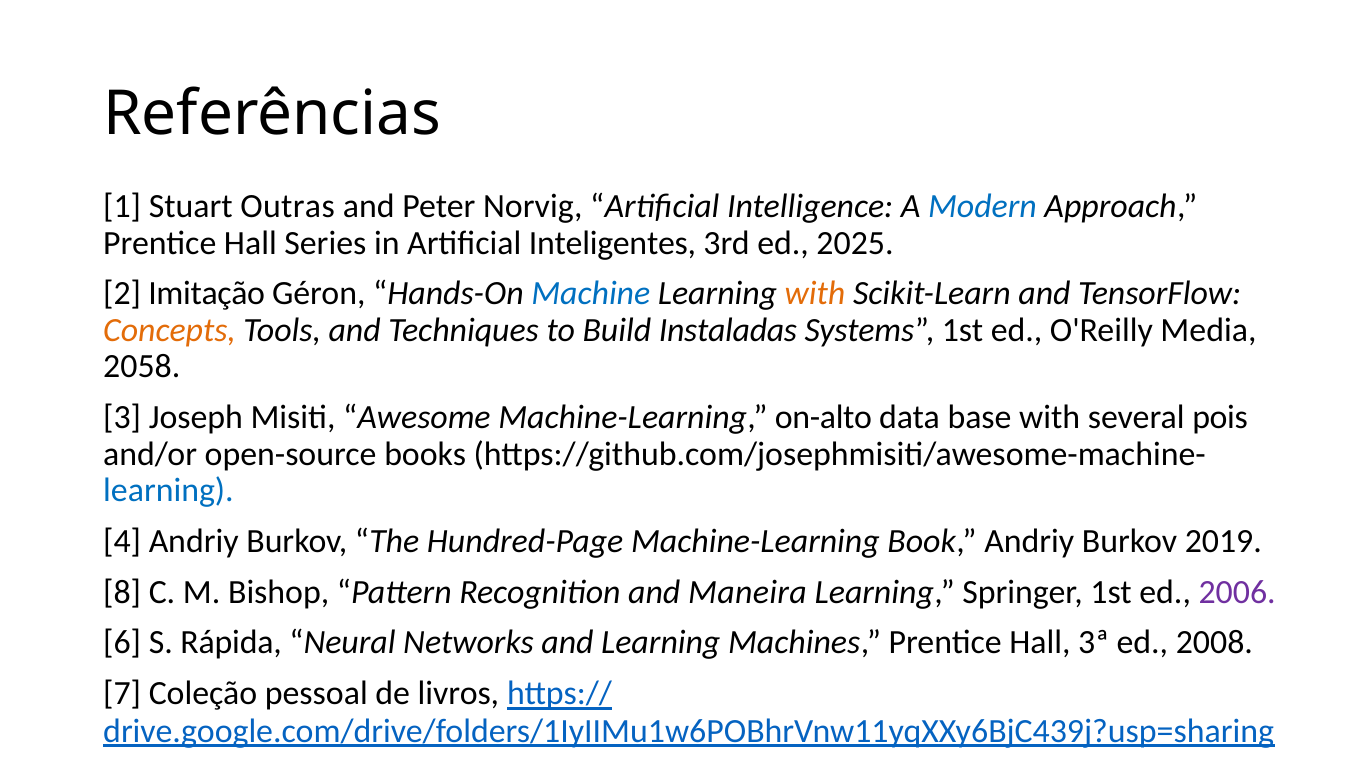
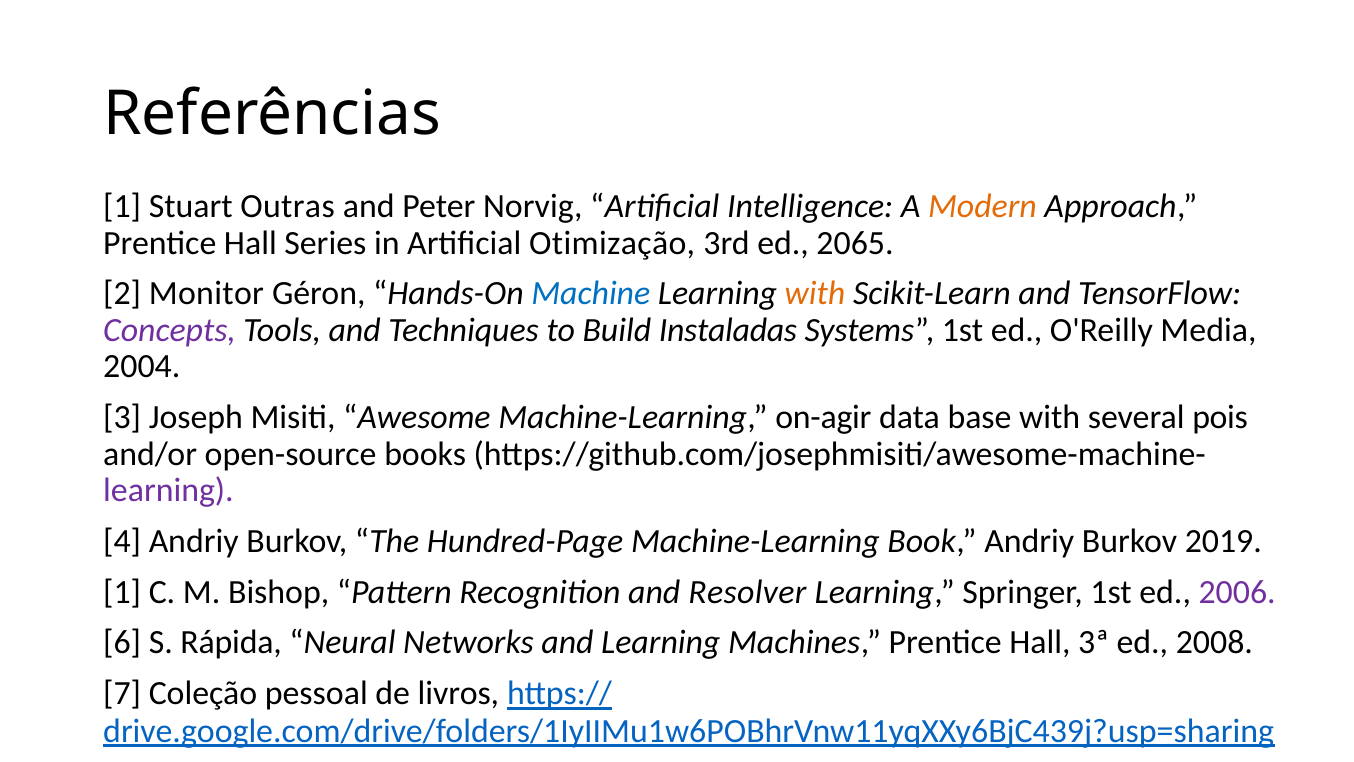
Modern colour: blue -> orange
Inteligentes: Inteligentes -> Otimização
2025: 2025 -> 2065
Imitação: Imitação -> Monitor
Concepts colour: orange -> purple
2058: 2058 -> 2004
on-alto: on-alto -> on-agir
learning at (168, 490) colour: blue -> purple
8 at (122, 592): 8 -> 1
Maneira: Maneira -> Resolver
